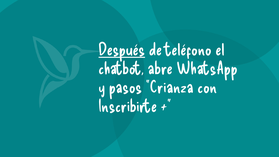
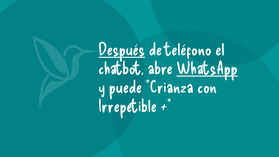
WhatsApp underline: none -> present
pasos: pasos -> puede
Inscribirte: Inscribirte -> Irrepetible
